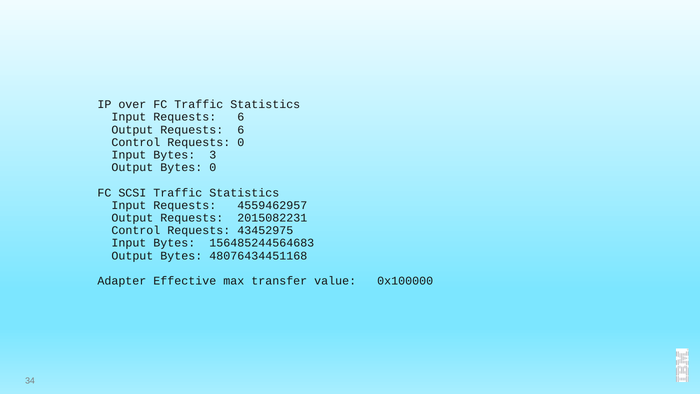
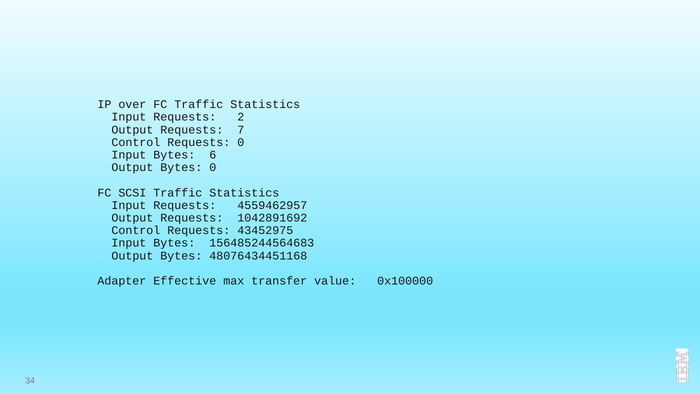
Input Requests 6: 6 -> 2
Output Requests 6: 6 -> 7
3: 3 -> 6
2015082231: 2015082231 -> 1042891692
